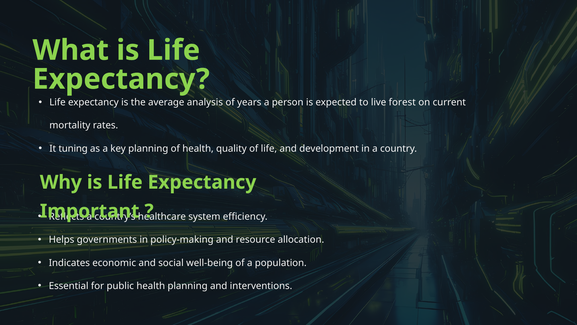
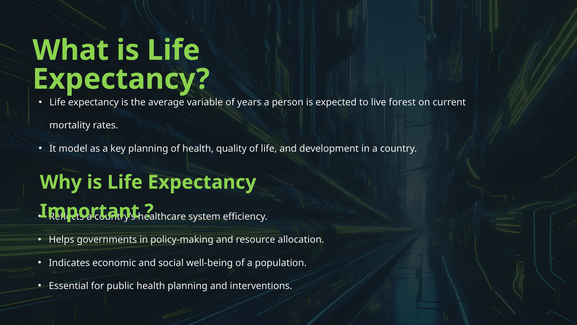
analysis: analysis -> variable
tuning: tuning -> model
